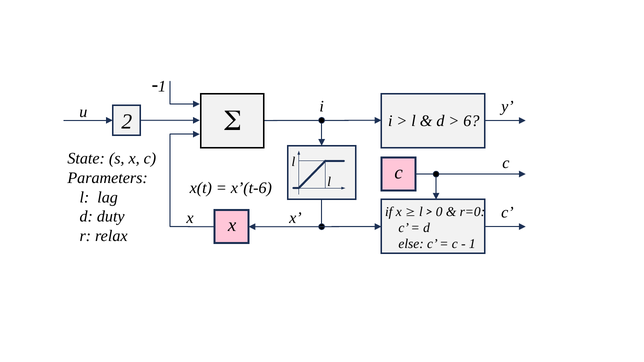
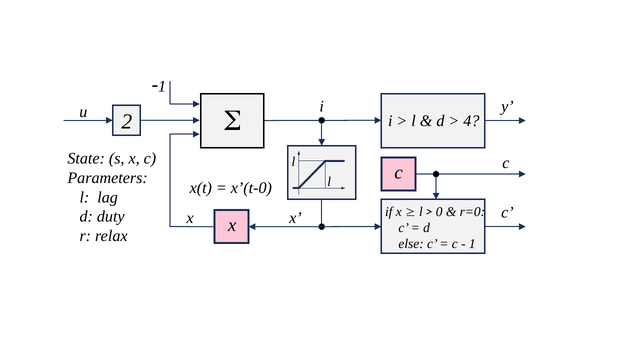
6: 6 -> 4
x’(t-6: x’(t-6 -> x’(t-0
